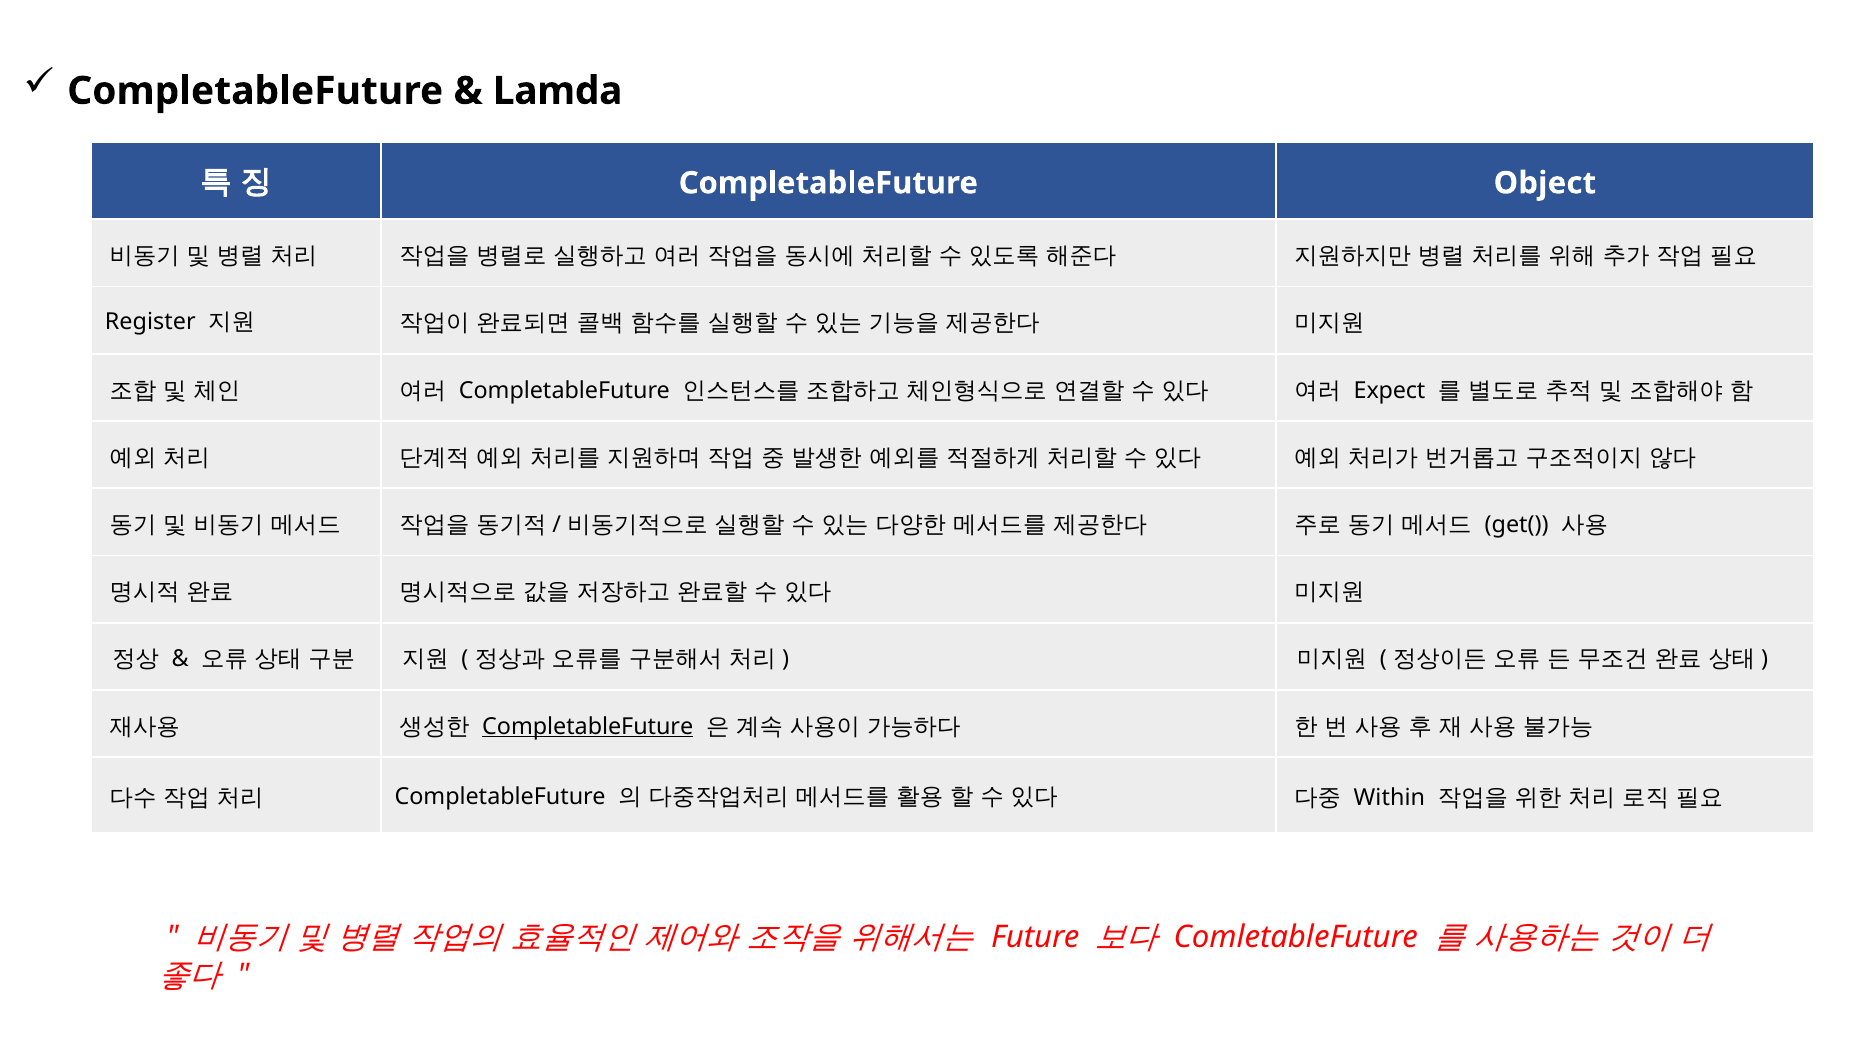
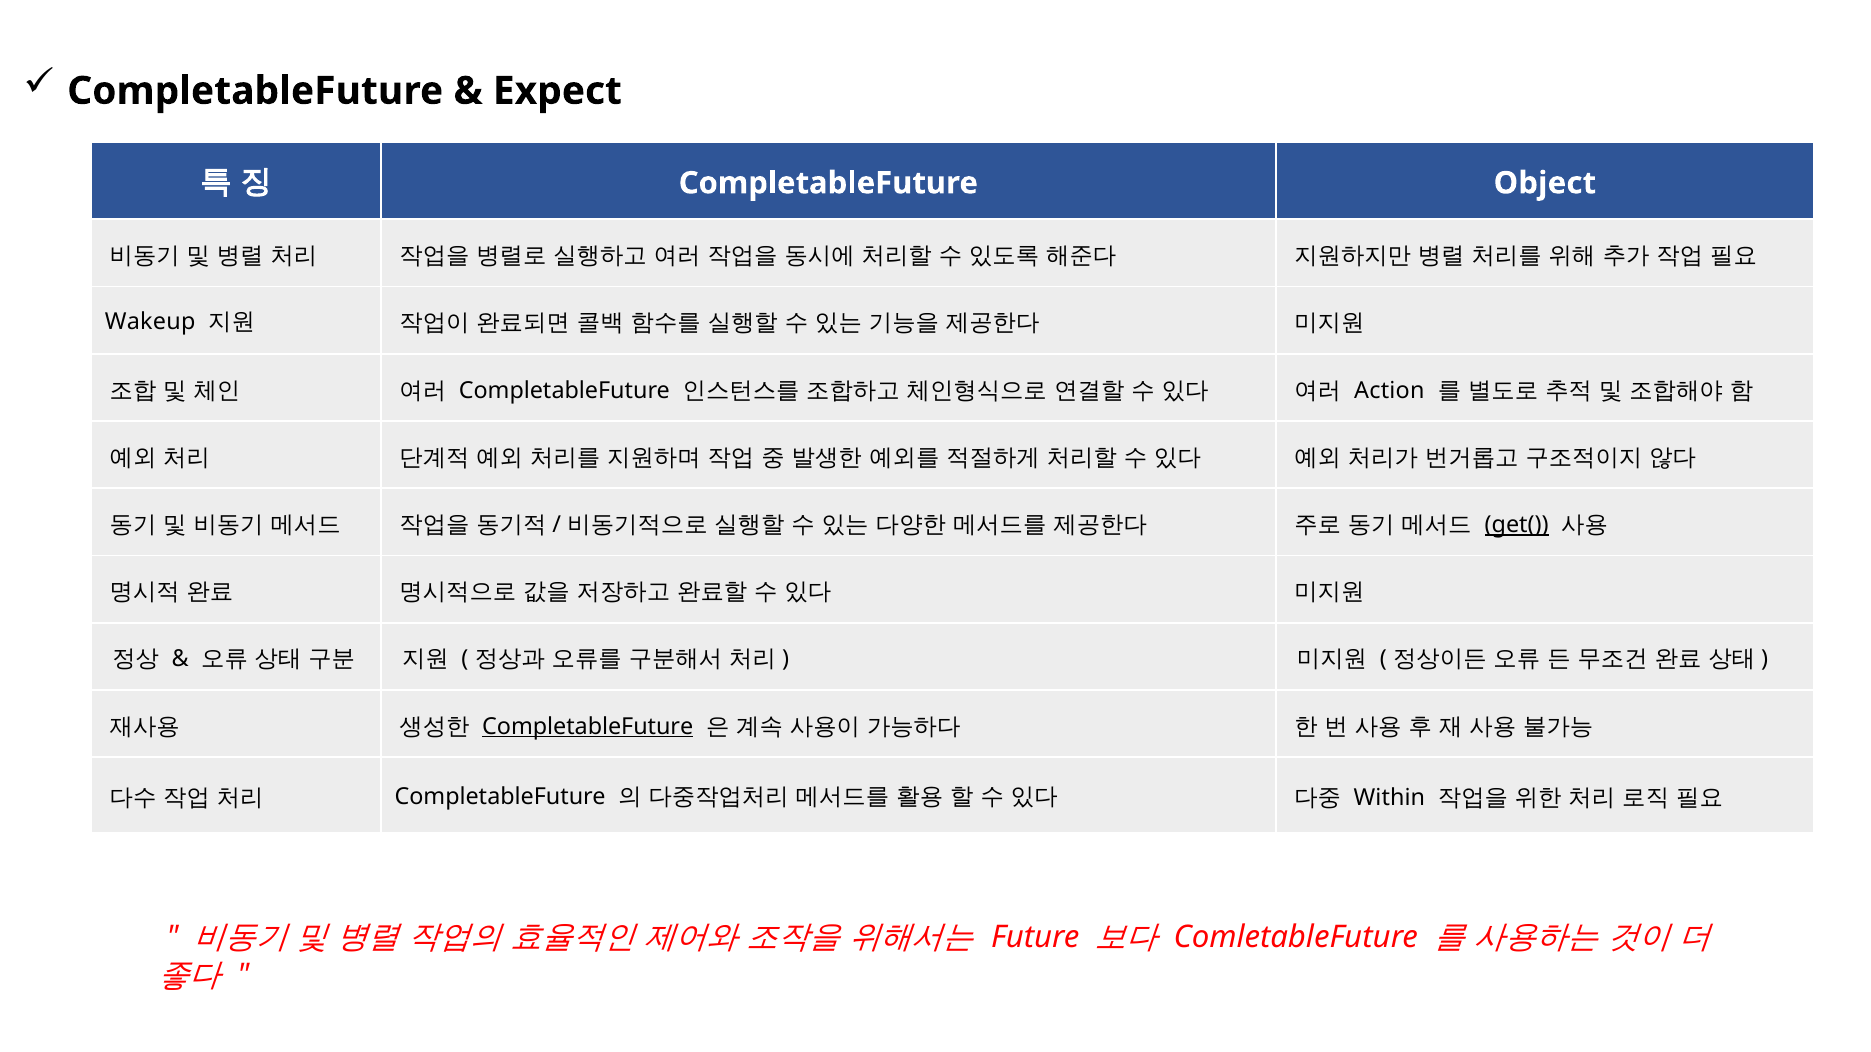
Lamda: Lamda -> Expect
Register: Register -> Wakeup
Expect: Expect -> Action
get( underline: none -> present
